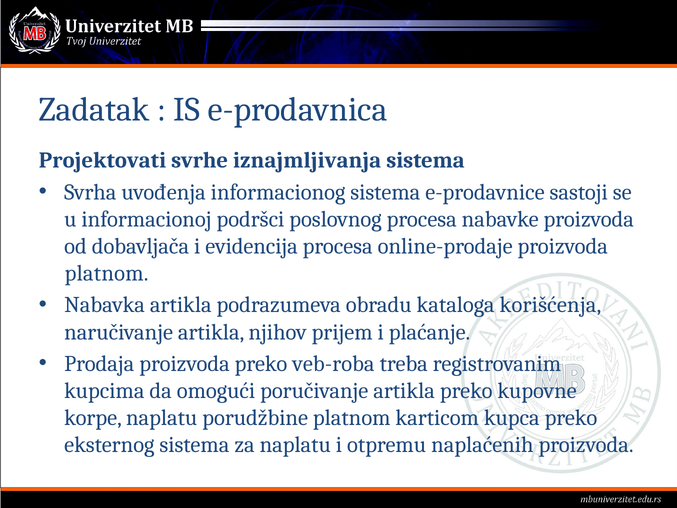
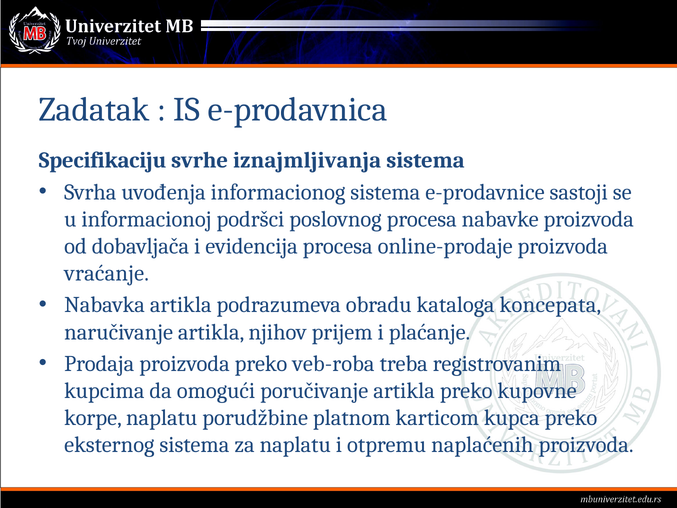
Projektovati: Projektovati -> Specifikaciju
platnom at (107, 273): platnom -> vraćanje
korišćenja: korišćenja -> koncepata
